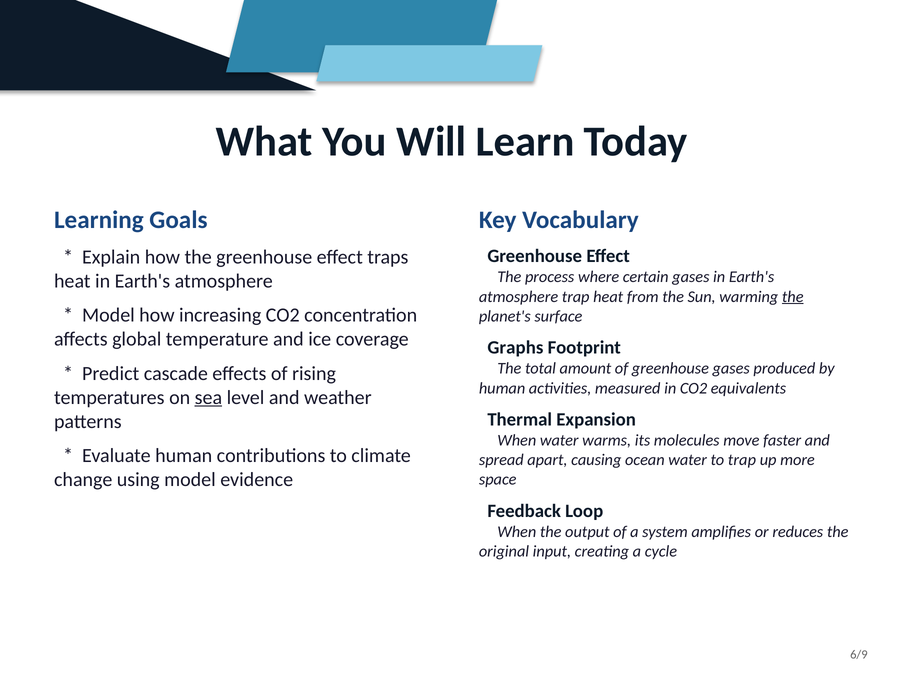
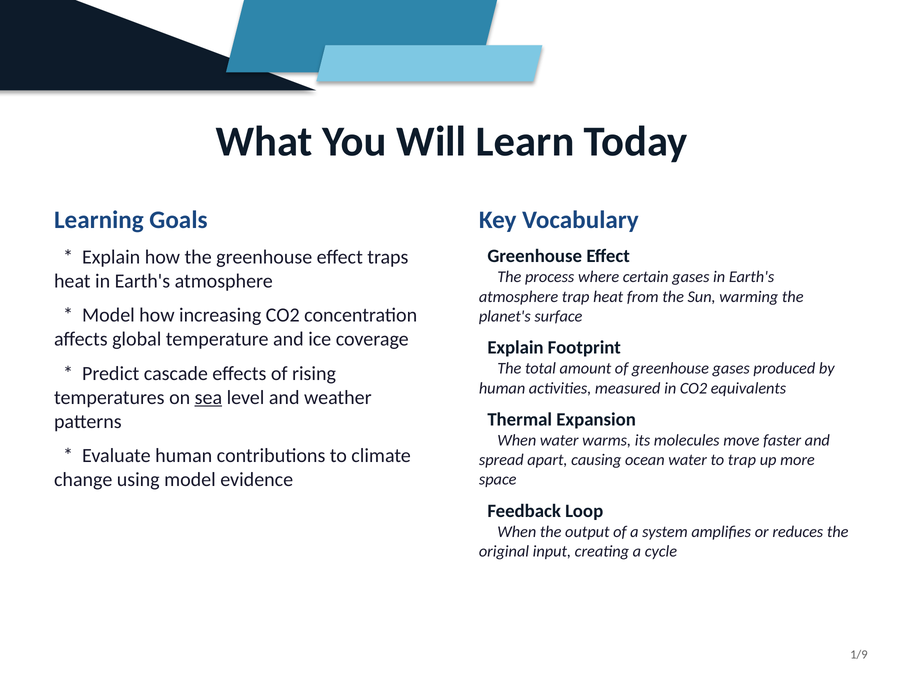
the at (793, 297) underline: present -> none
Graphs at (515, 348): Graphs -> Explain
6/9: 6/9 -> 1/9
